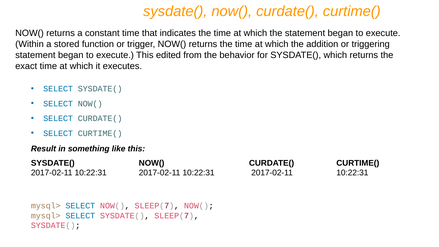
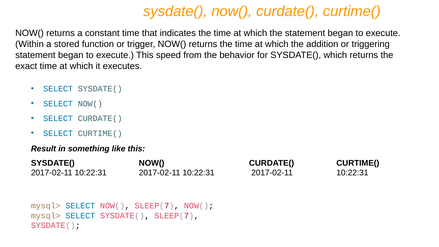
edited: edited -> speed
